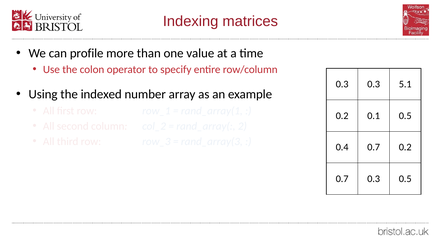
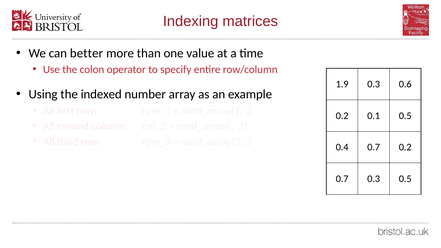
profile: profile -> better
0.3 at (342, 84): 0.3 -> 1.9
5.1: 5.1 -> 0.6
